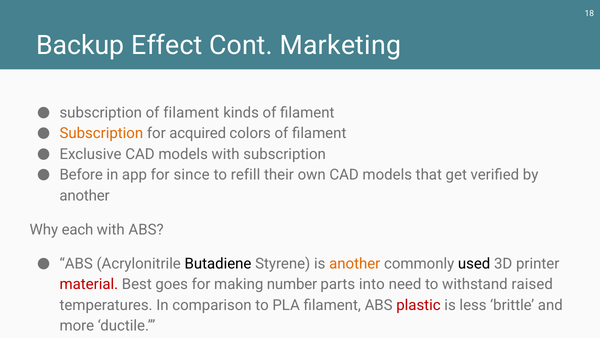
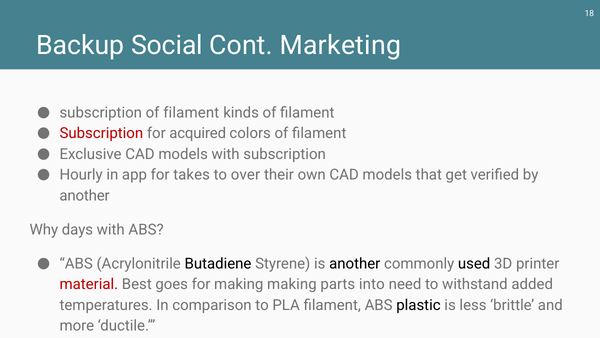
Effect: Effect -> Social
Subscription at (101, 133) colour: orange -> red
Before: Before -> Hourly
since: since -> takes
refill: refill -> over
each: each -> days
another at (355, 263) colour: orange -> black
making number: number -> making
raised: raised -> added
plastic colour: red -> black
